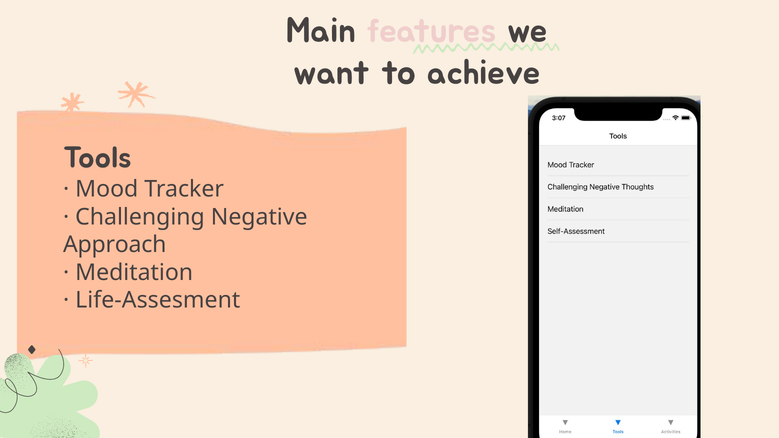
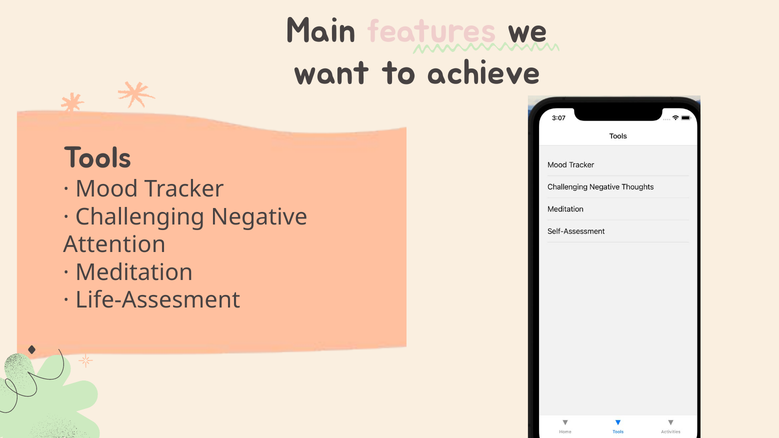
Approach: Approach -> Attention
